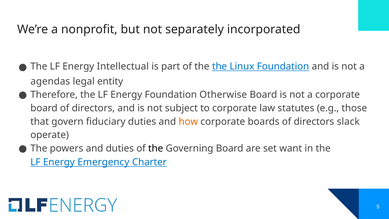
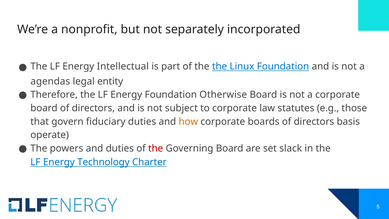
slack: slack -> basis
the at (156, 148) colour: black -> red
want: want -> slack
Emergency: Emergency -> Technology
